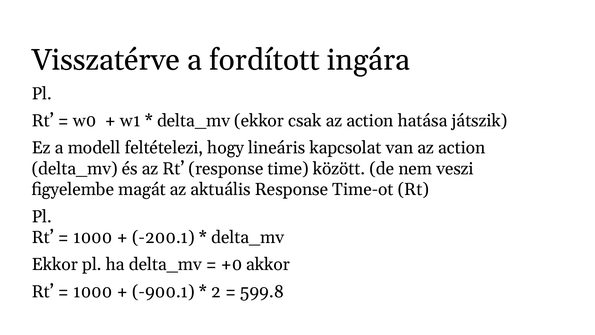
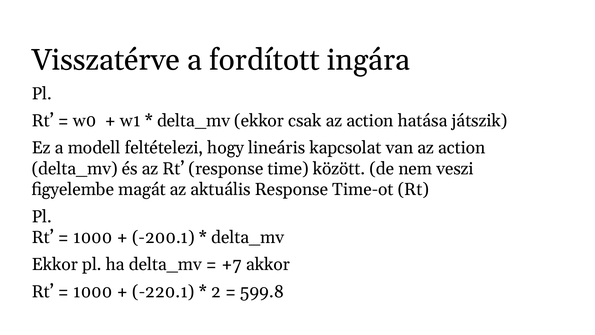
+0: +0 -> +7
-900.1: -900.1 -> -220.1
